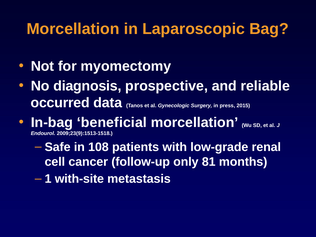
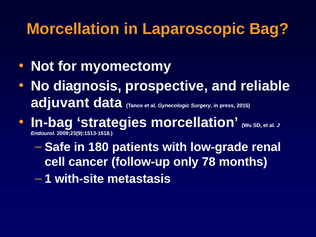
occurred: occurred -> adjuvant
beneficial: beneficial -> strategies
108: 108 -> 180
81: 81 -> 78
